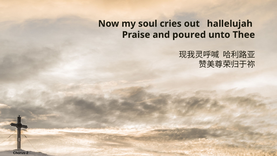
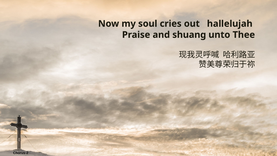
poured: poured -> shuang
